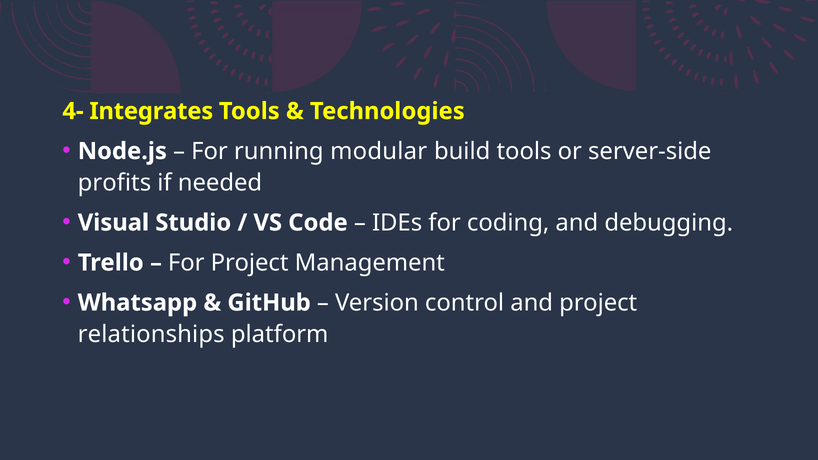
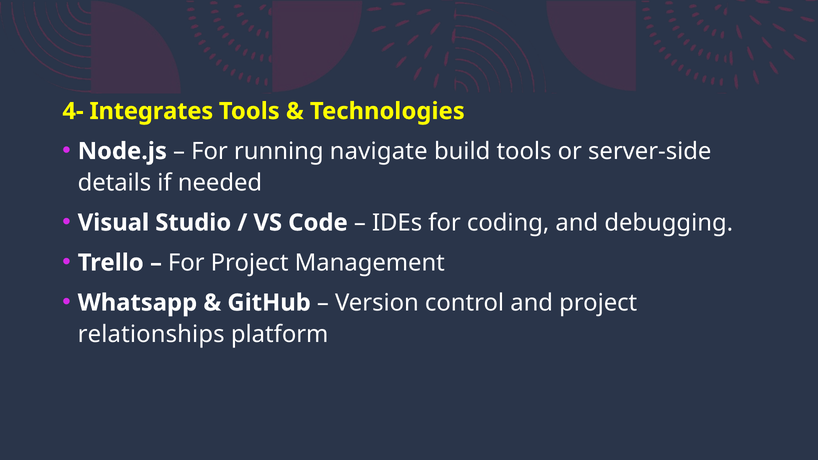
modular: modular -> navigate
profits: profits -> details
